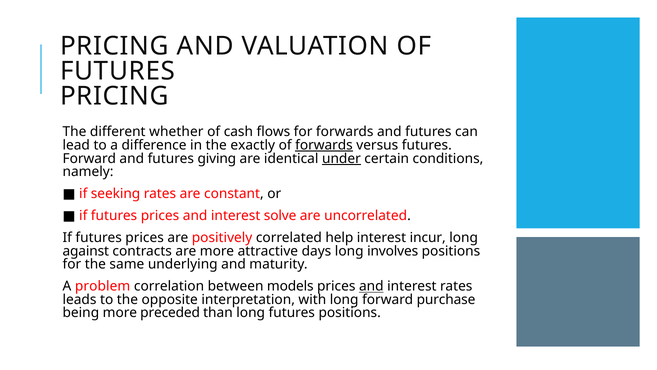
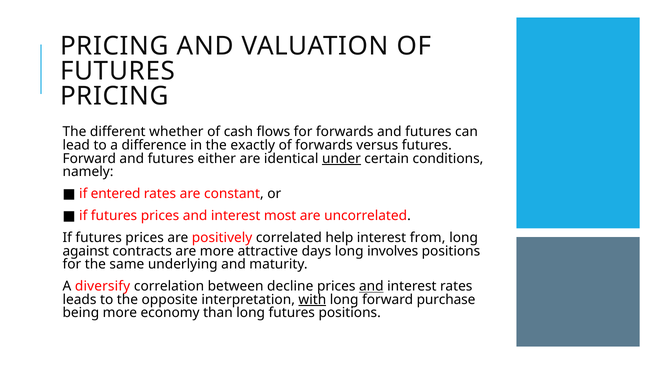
forwards at (324, 145) underline: present -> none
giving: giving -> either
seeking: seeking -> entered
solve: solve -> most
incur: incur -> from
problem: problem -> diversify
models: models -> decline
with underline: none -> present
preceded: preceded -> economy
